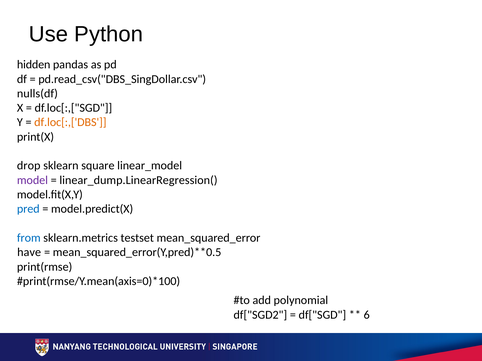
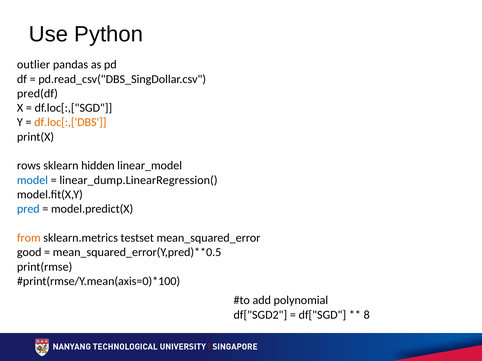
hidden: hidden -> outlier
nulls(df: nulls(df -> pred(df
drop: drop -> rows
square: square -> hidden
model colour: purple -> blue
from colour: blue -> orange
have: have -> good
6: 6 -> 8
